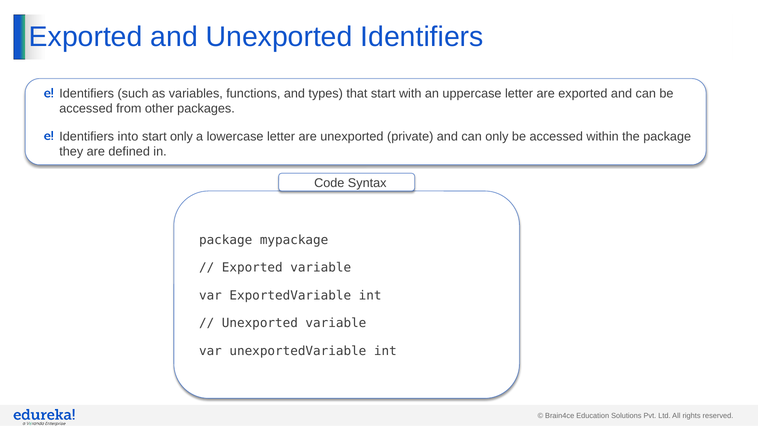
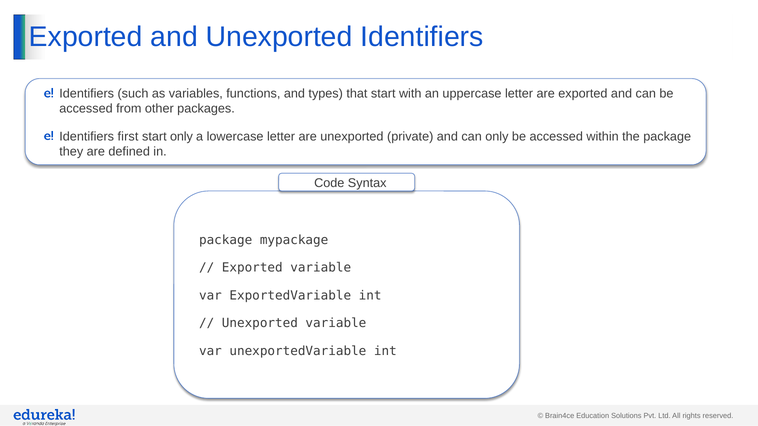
into: into -> first
